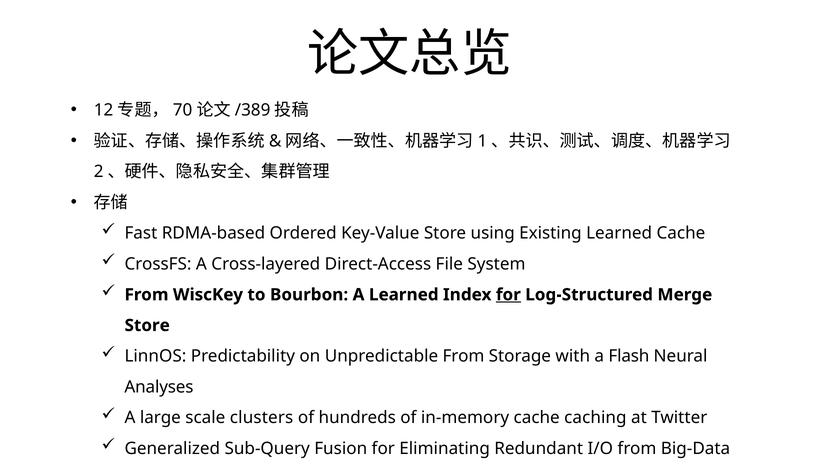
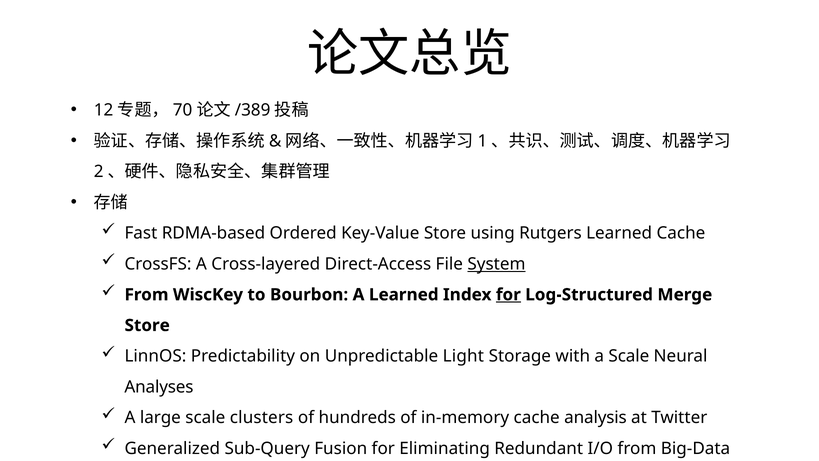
Existing: Existing -> Rutgers
System underline: none -> present
Unpredictable From: From -> Light
a Flash: Flash -> Scale
caching: caching -> analysis
